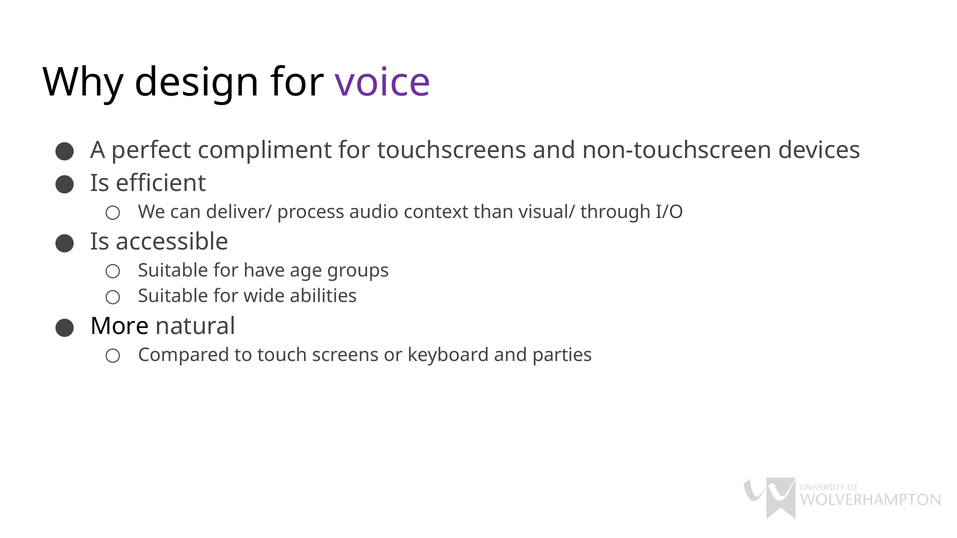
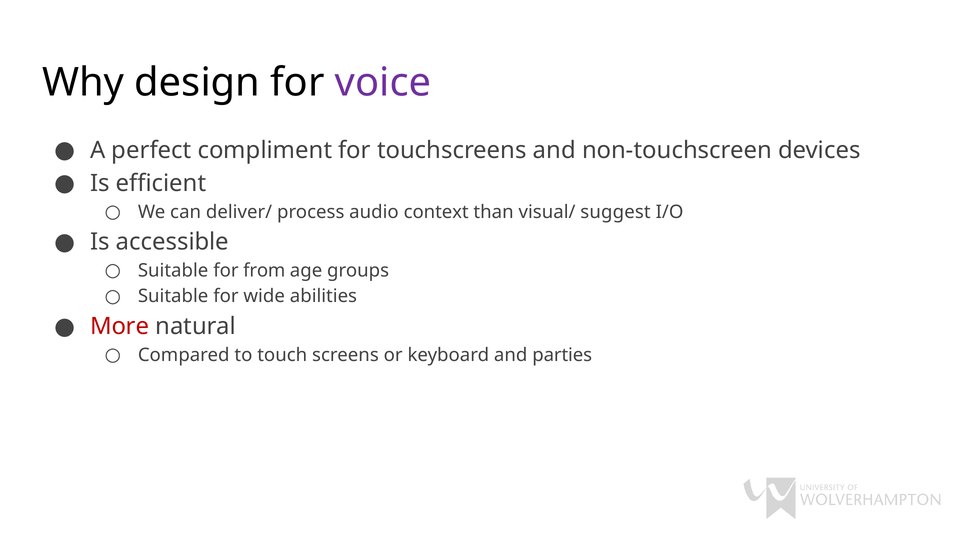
through: through -> suggest
have: have -> from
More colour: black -> red
